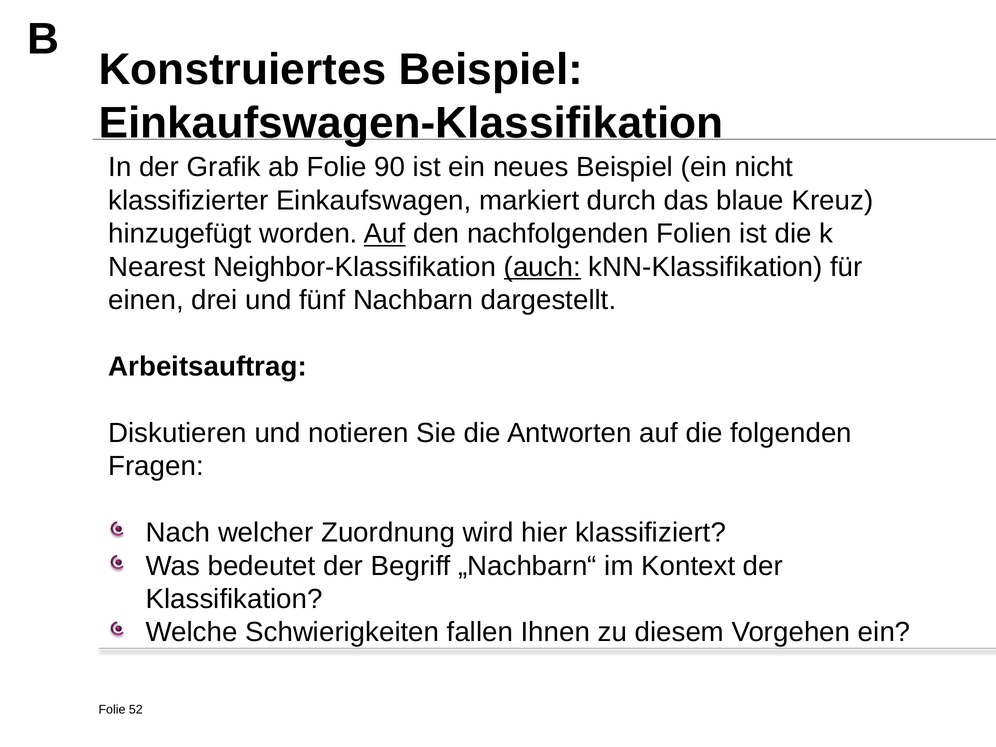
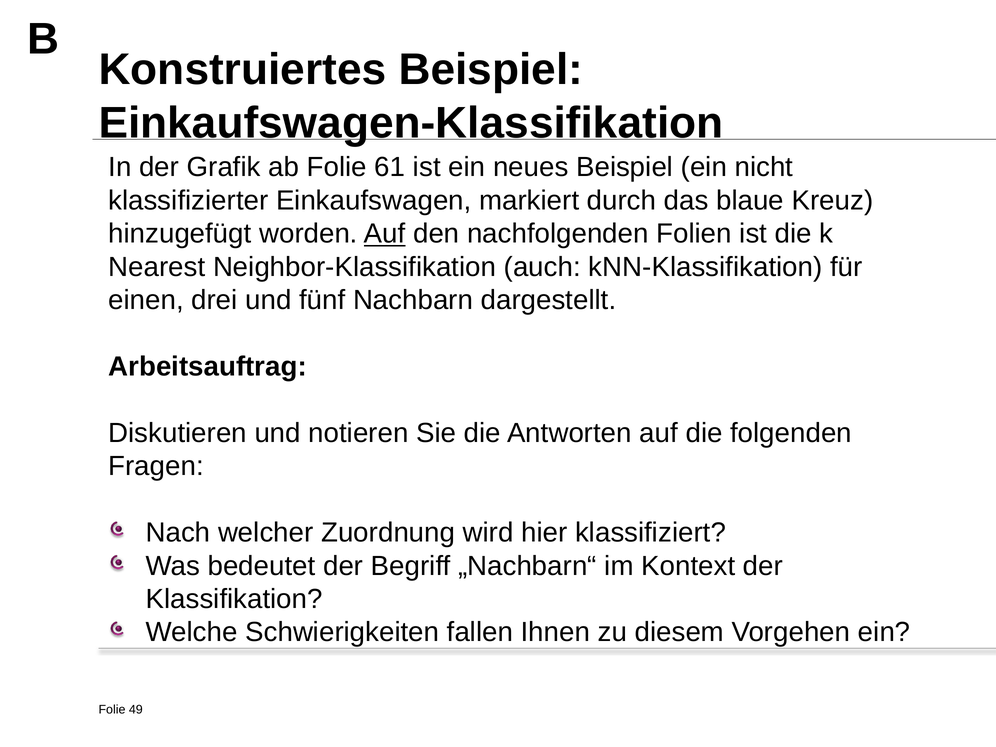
90: 90 -> 61
auch underline: present -> none
52: 52 -> 49
